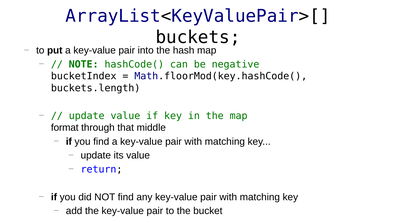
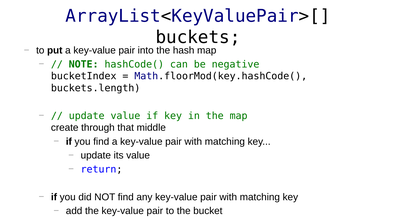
format: format -> create
